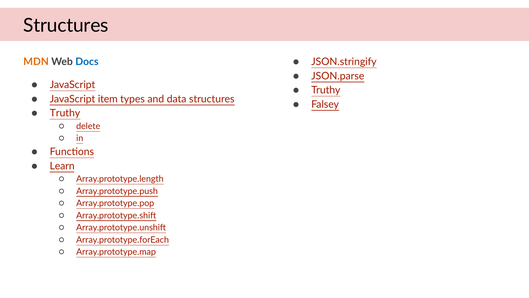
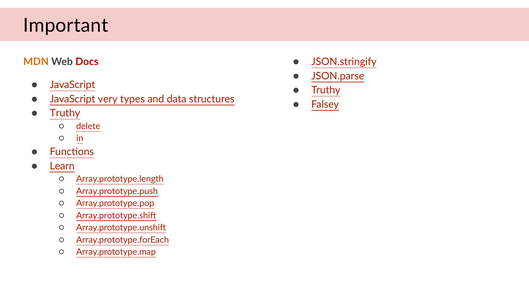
Structures at (66, 26): Structures -> Important
Docs colour: blue -> red
item: item -> very
